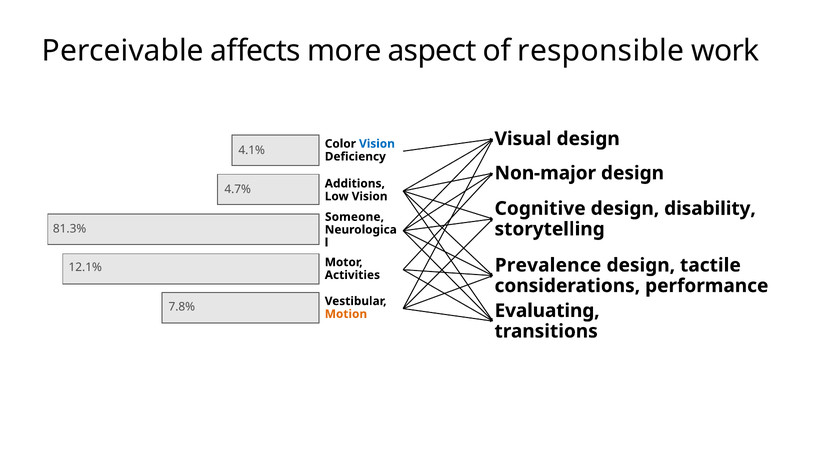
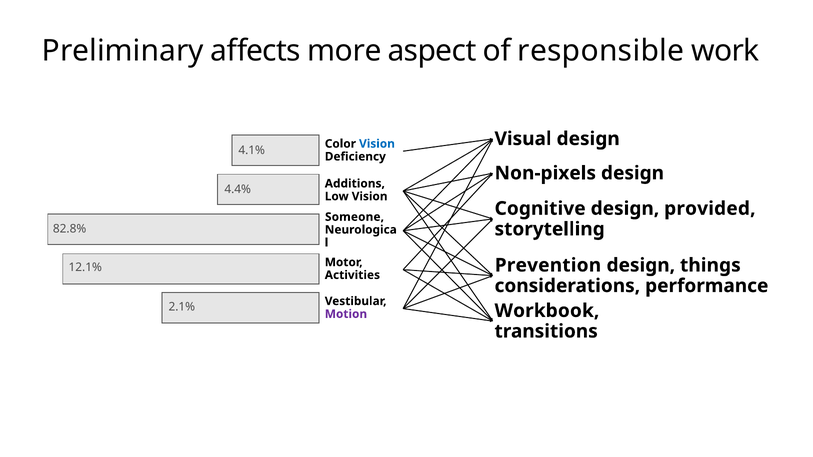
Perceivable: Perceivable -> Preliminary
Non-major: Non-major -> Non-pixels
4.7%: 4.7% -> 4.4%
disability: disability -> provided
81.3%: 81.3% -> 82.8%
Prevalence: Prevalence -> Prevention
tactile: tactile -> things
7.8%: 7.8% -> 2.1%
Evaluating: Evaluating -> Workbook
Motion colour: orange -> purple
